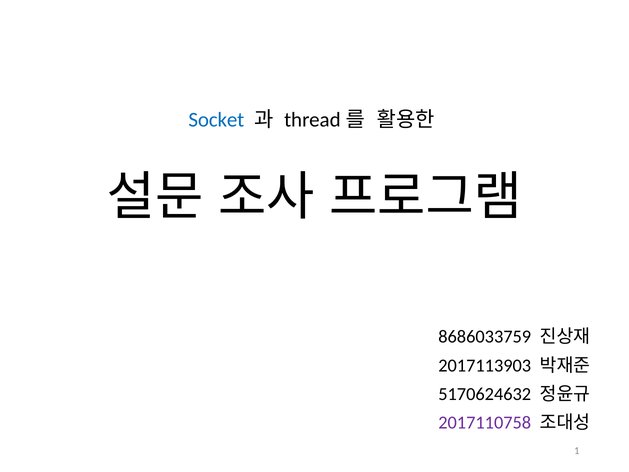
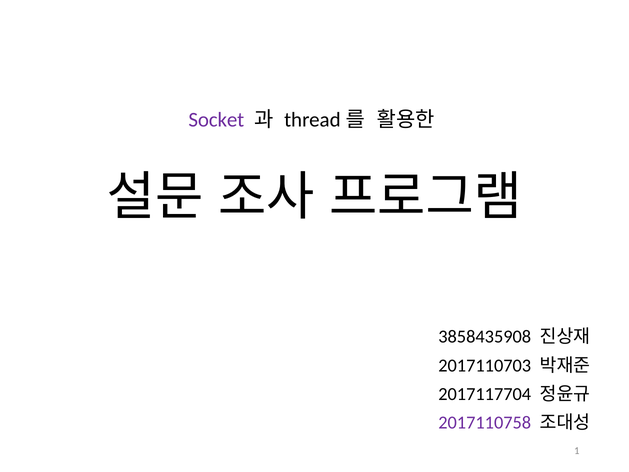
Socket colour: blue -> purple
8686033759: 8686033759 -> 3858435908
2017113903: 2017113903 -> 2017110703
5170624632: 5170624632 -> 2017117704
